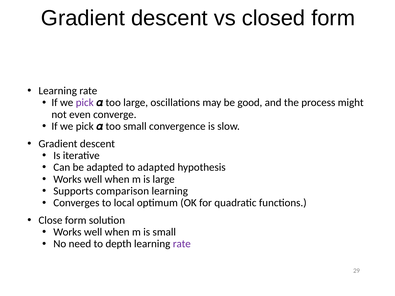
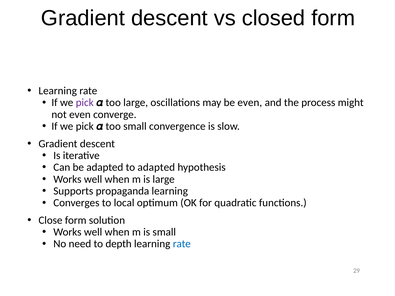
be good: good -> even
comparison: comparison -> propaganda
rate at (182, 244) colour: purple -> blue
